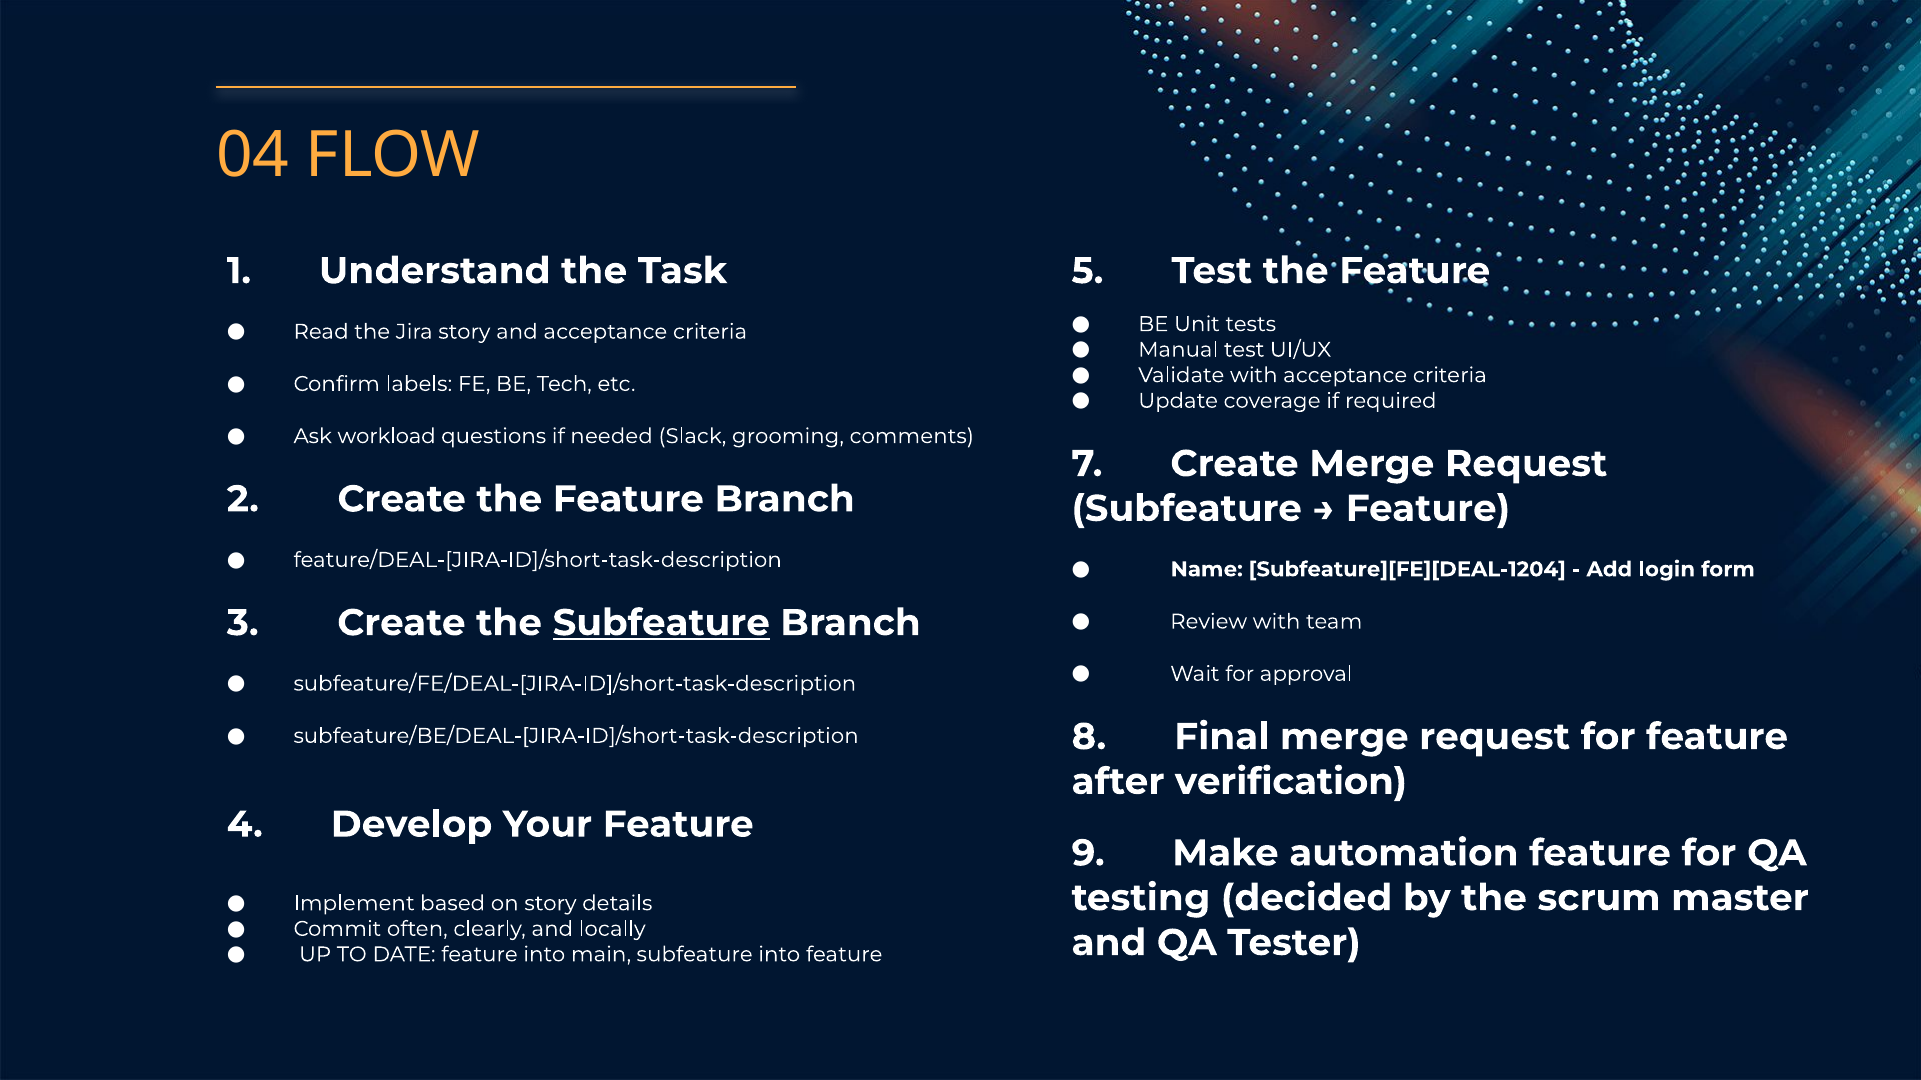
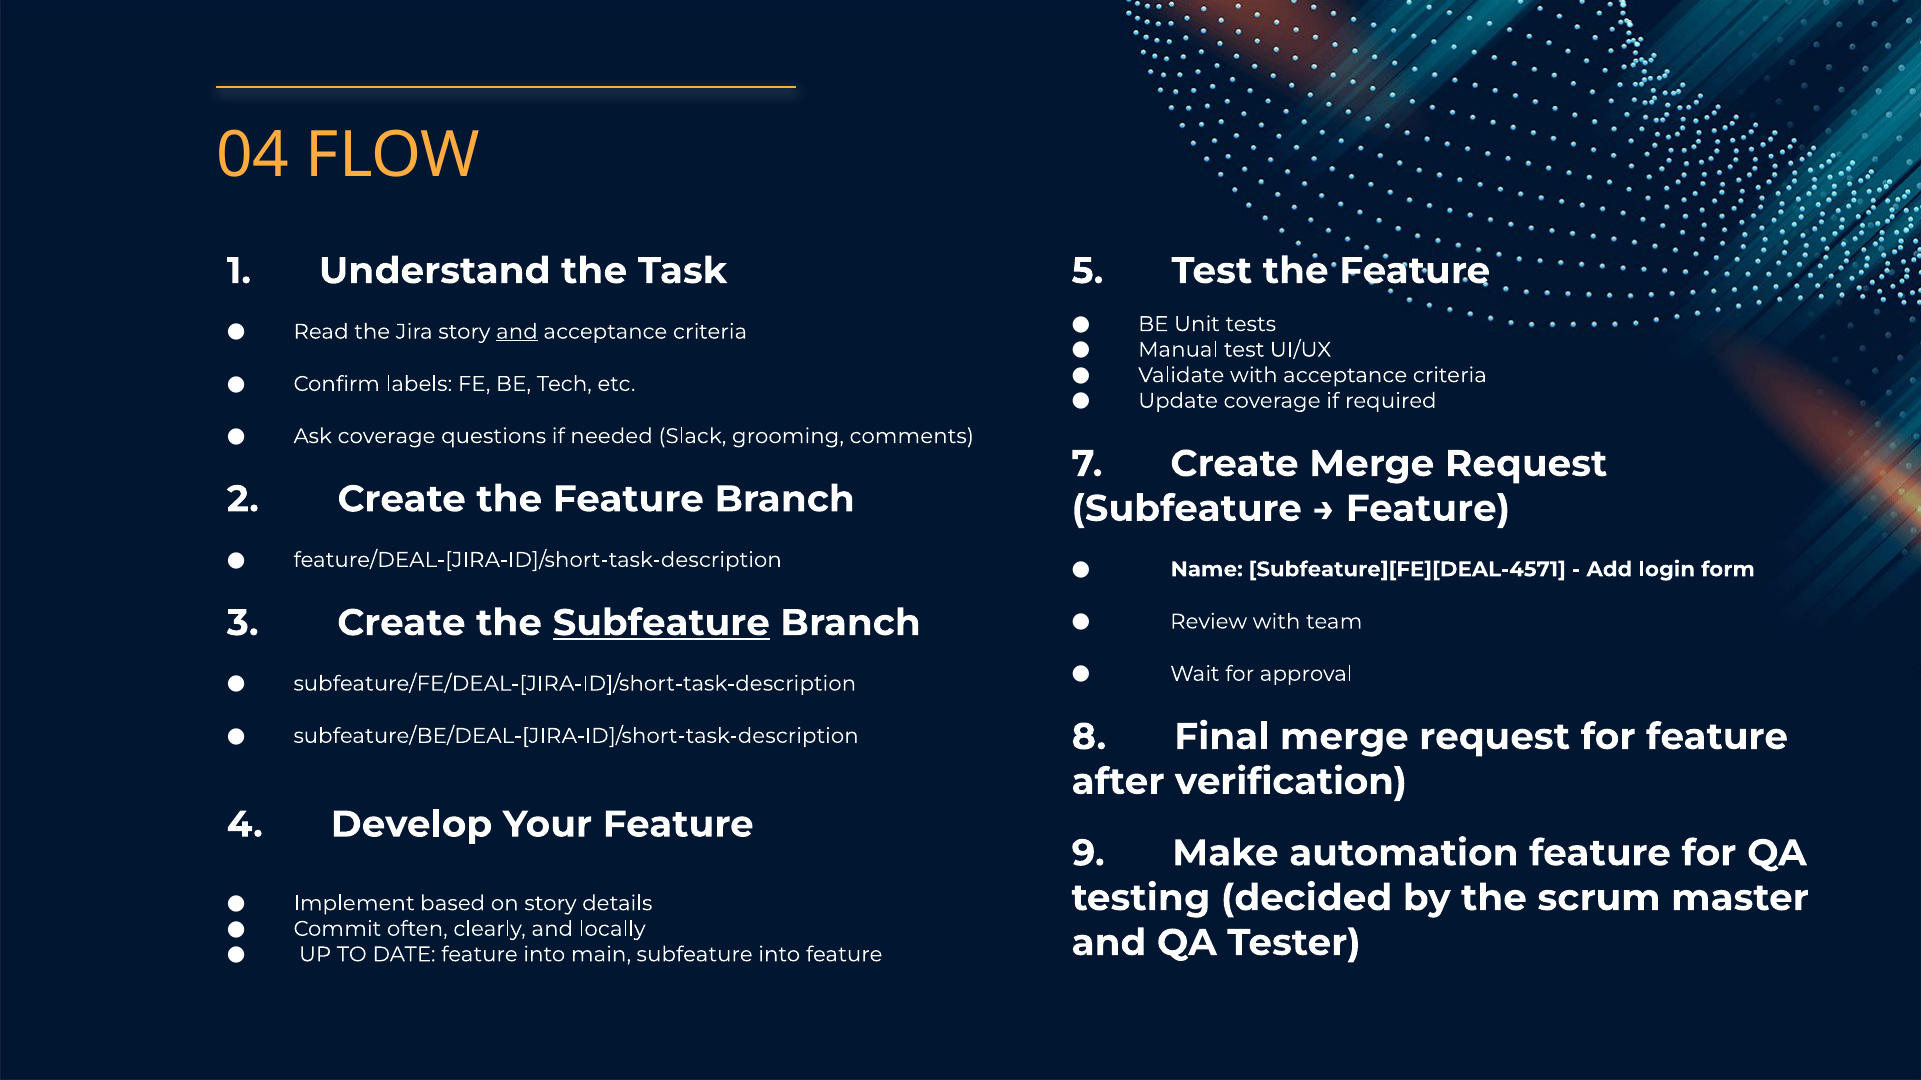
and at (517, 332) underline: none -> present
Ask workload: workload -> coverage
Subfeature][FE][DEAL-1204: Subfeature][FE][DEAL-1204 -> Subfeature][FE][DEAL-4571
